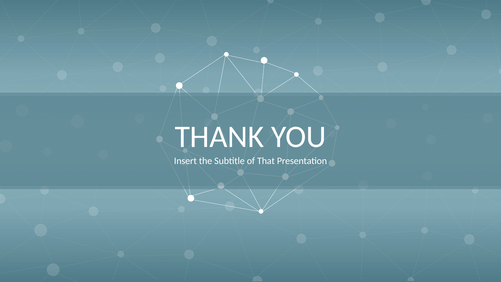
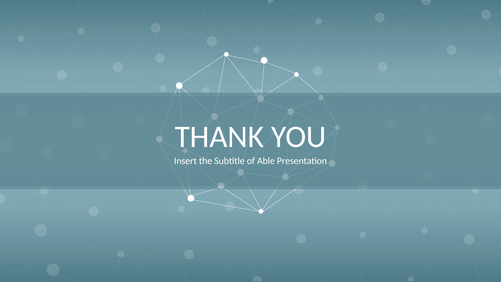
That: That -> Able
